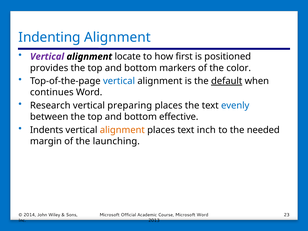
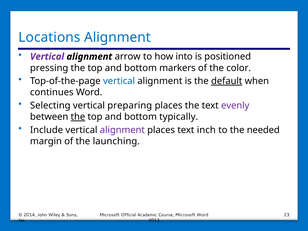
Indenting: Indenting -> Locations
locate: locate -> arrow
first: first -> into
provides: provides -> pressing
Research: Research -> Selecting
evenly colour: blue -> purple
the at (78, 117) underline: none -> present
effective: effective -> typically
Indents: Indents -> Include
alignment at (122, 130) colour: orange -> purple
